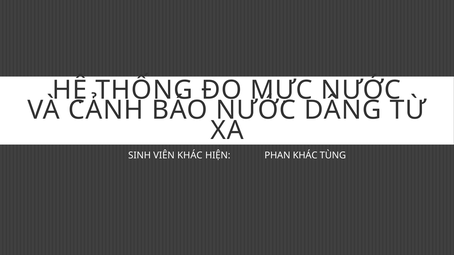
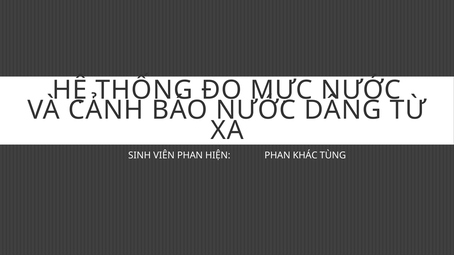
VIÊN KHÁC: KHÁC -> PHAN
